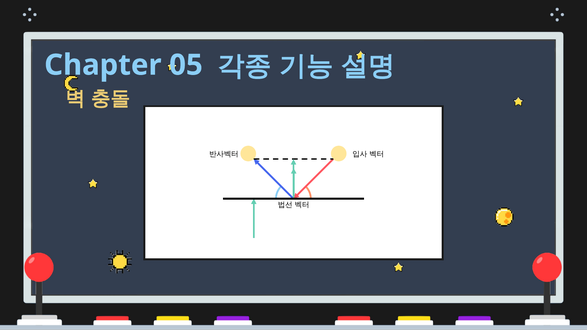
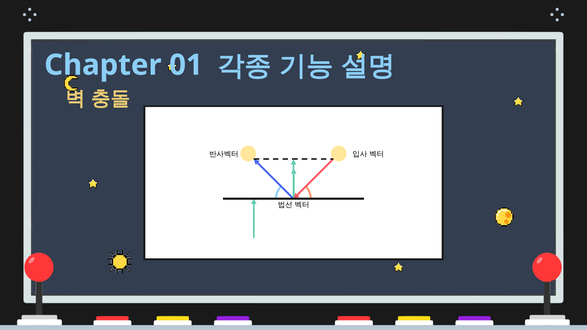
05: 05 -> 01
